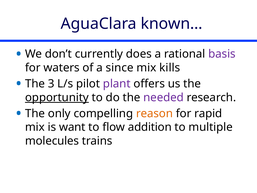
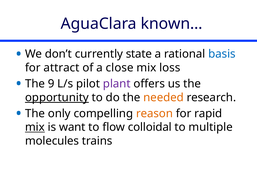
does: does -> state
basis colour: purple -> blue
waters: waters -> attract
since: since -> close
kills: kills -> loss
3: 3 -> 9
needed colour: purple -> orange
mix at (35, 127) underline: none -> present
addition: addition -> colloidal
